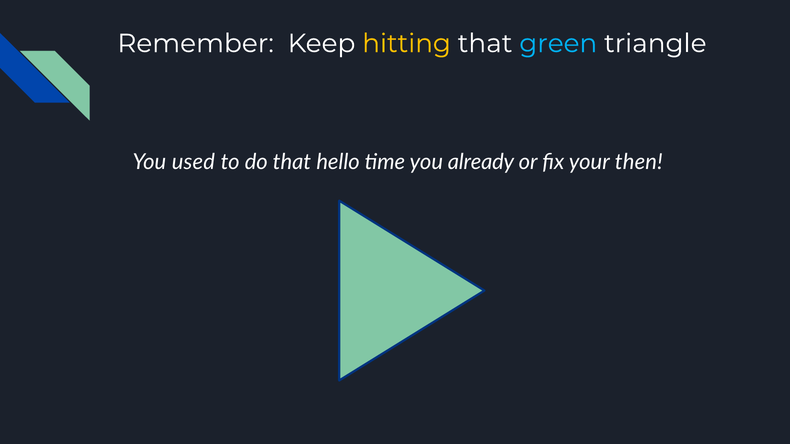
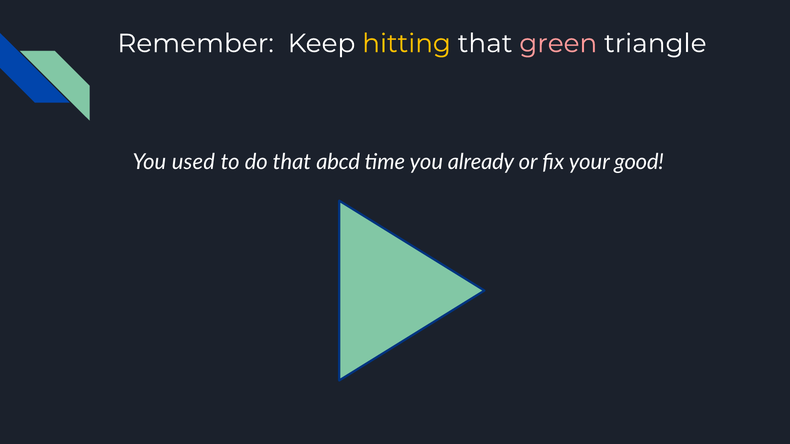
green colour: light blue -> pink
hello: hello -> abcd
then: then -> good
